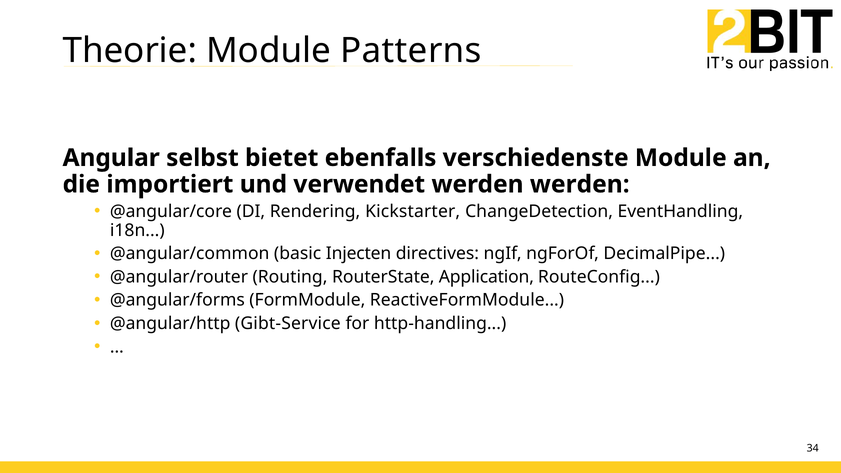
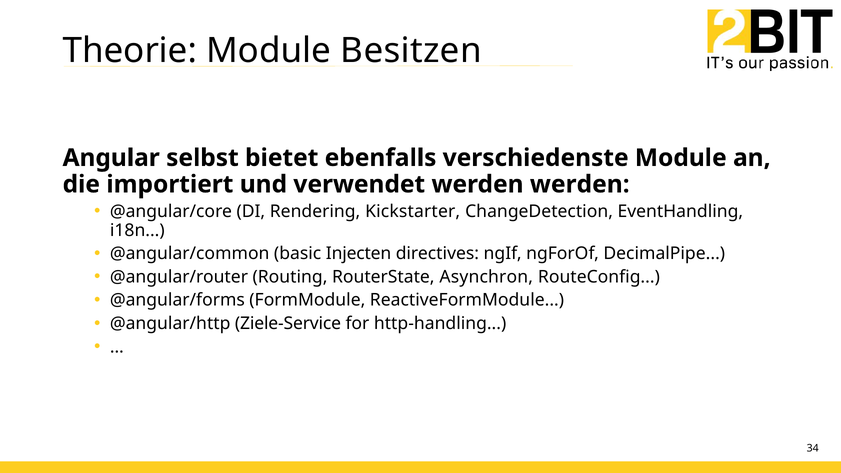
Patterns: Patterns -> Besitzen
Application: Application -> Asynchron
Gibt-Service: Gibt-Service -> Ziele-Service
